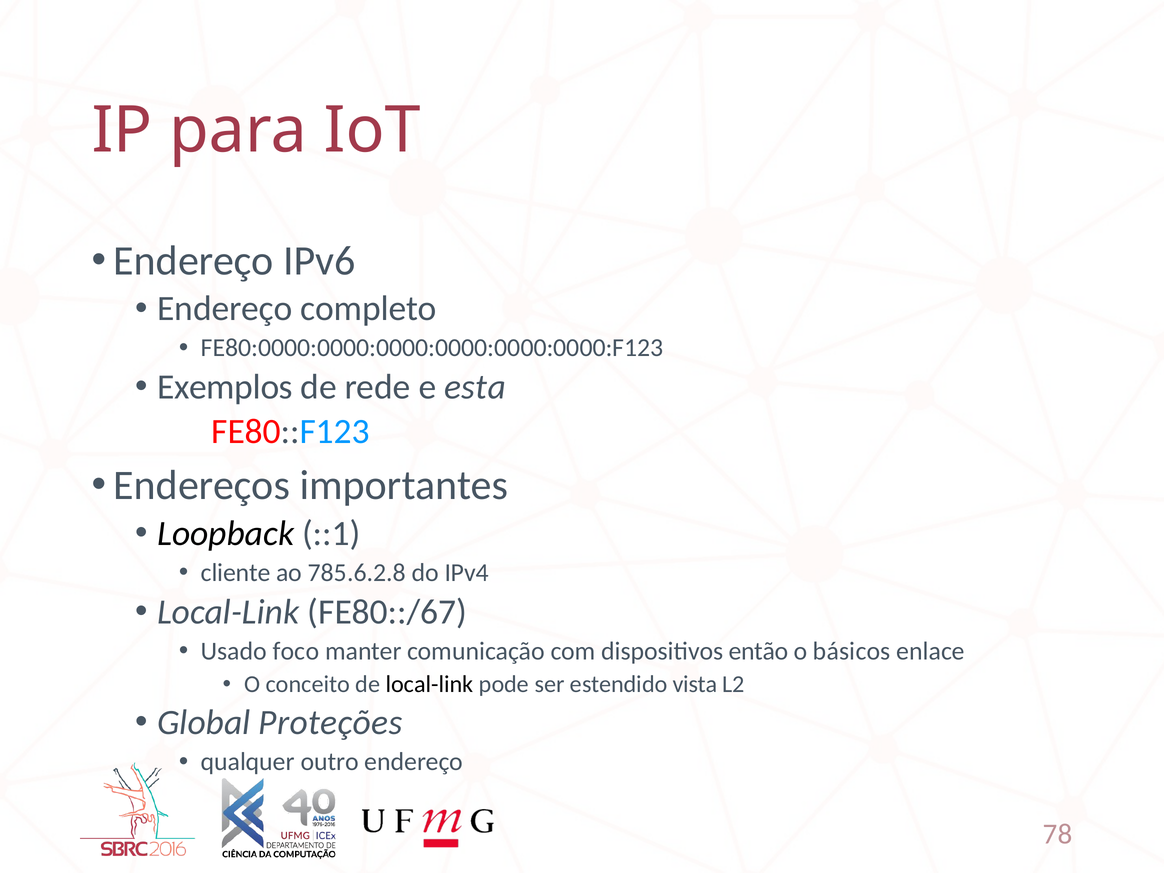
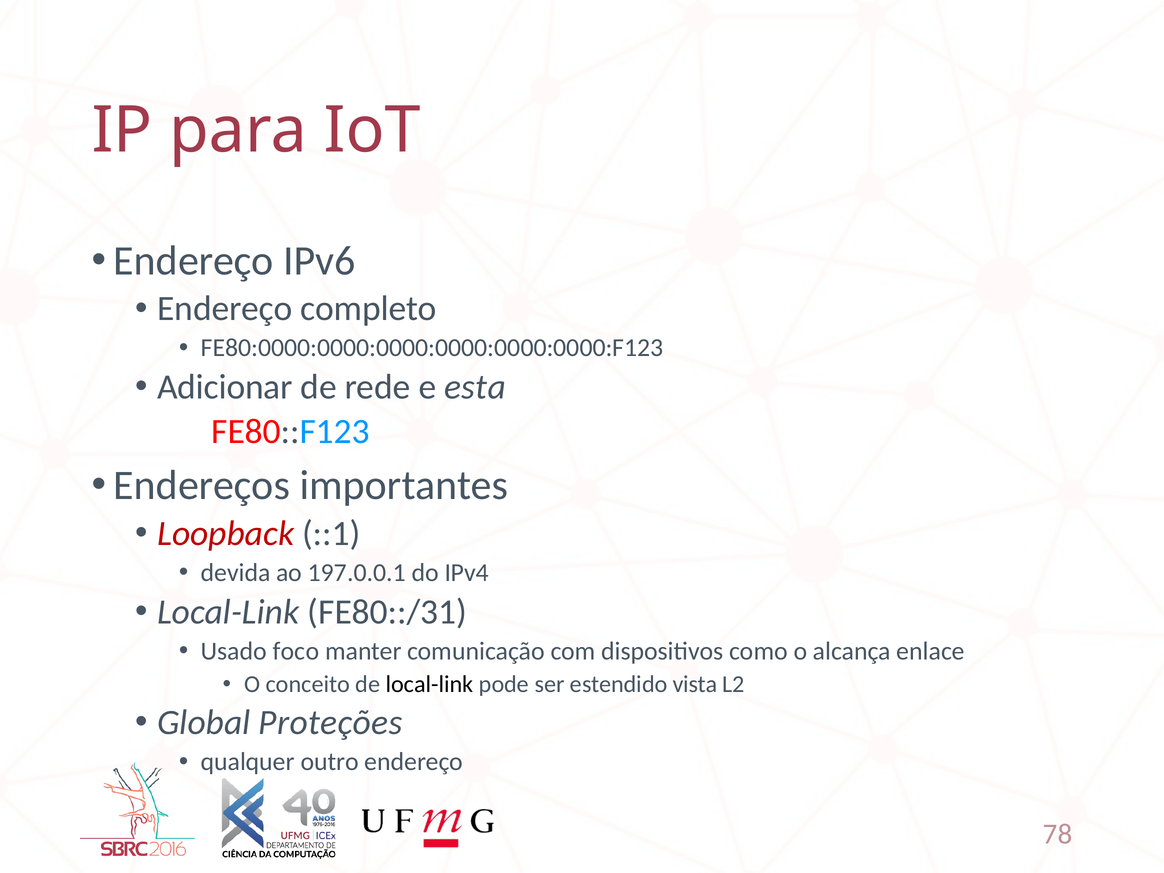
Exemplos: Exemplos -> Adicionar
Loopback colour: black -> red
cliente: cliente -> devida
785.6.2.8: 785.6.2.8 -> 197.0.0.1
FE80::/67: FE80::/67 -> FE80::/31
então: então -> como
básicos: básicos -> alcança
